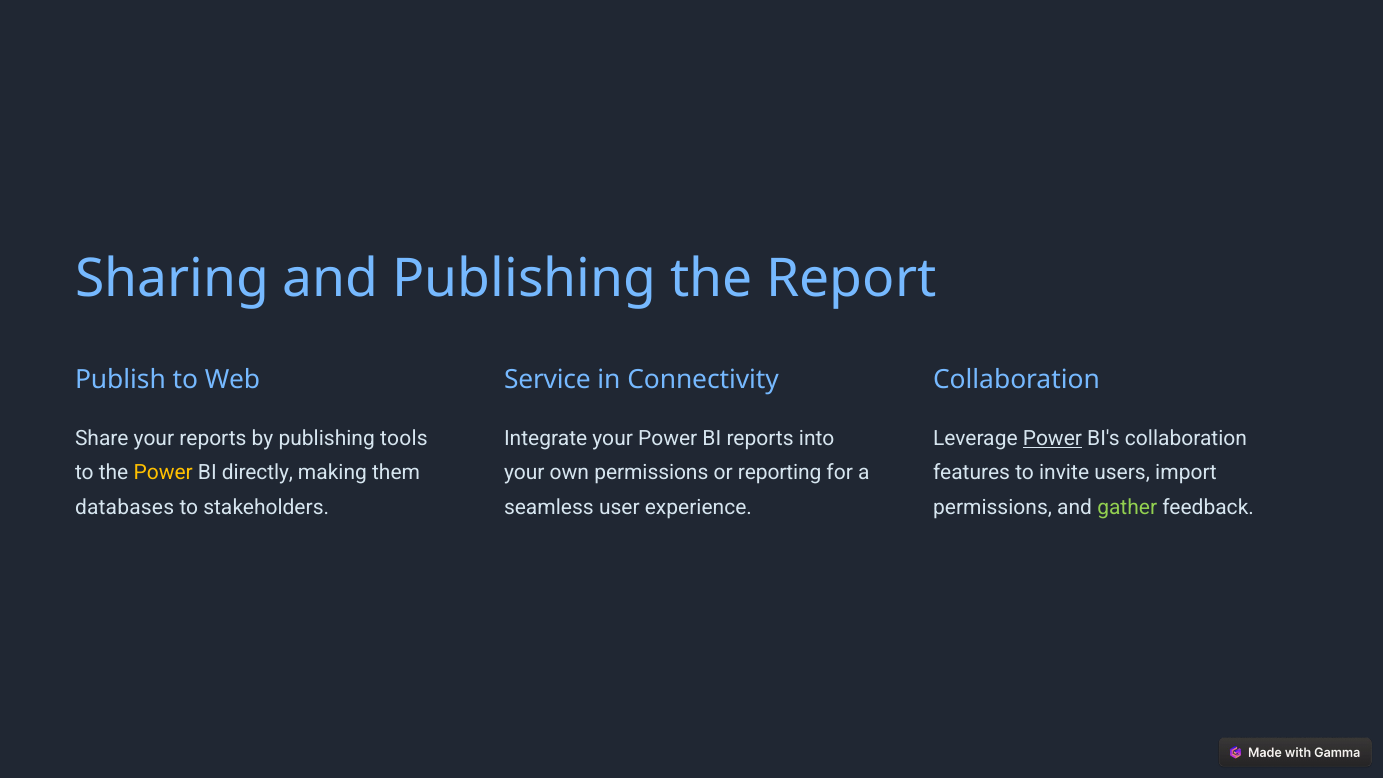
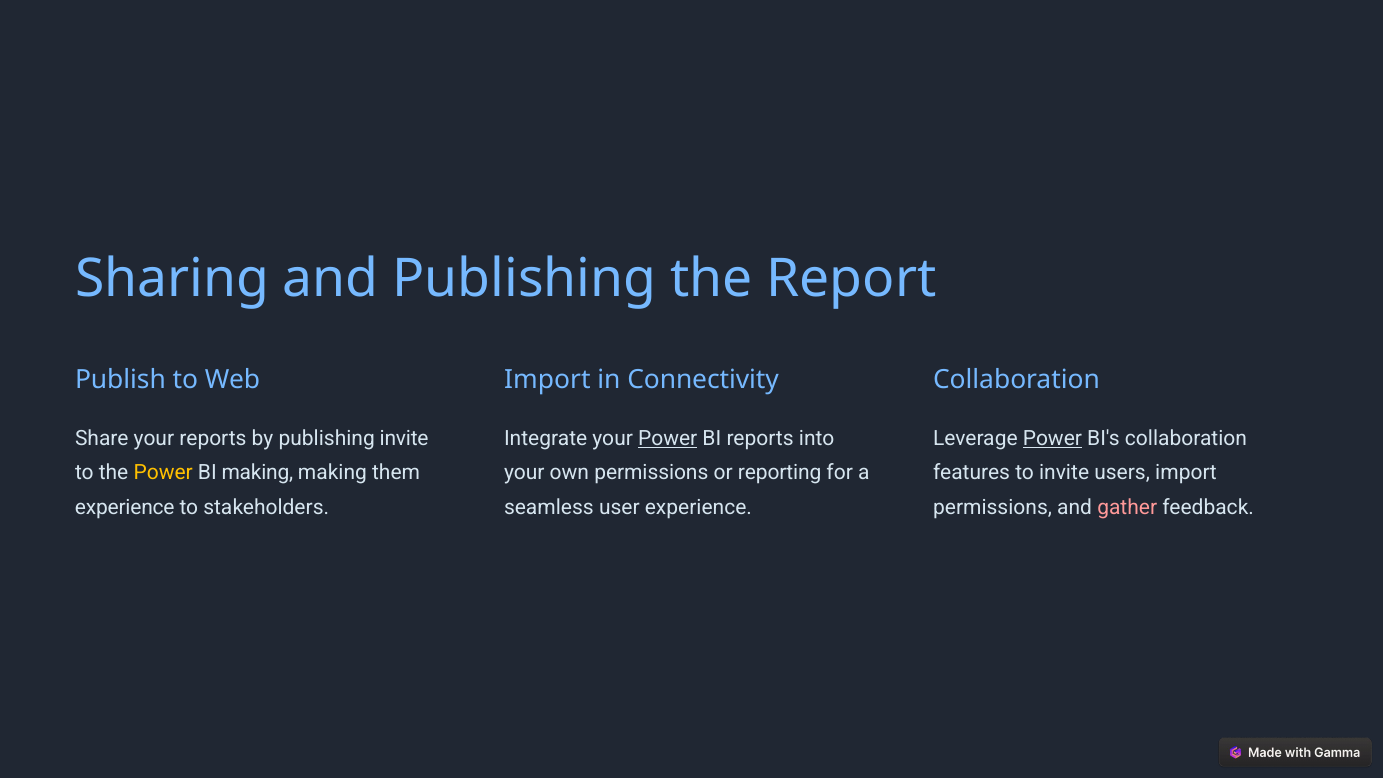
Service at (547, 380): Service -> Import
publishing tools: tools -> invite
Power at (668, 439) underline: none -> present
BI directly: directly -> making
databases at (125, 507): databases -> experience
gather colour: light green -> pink
